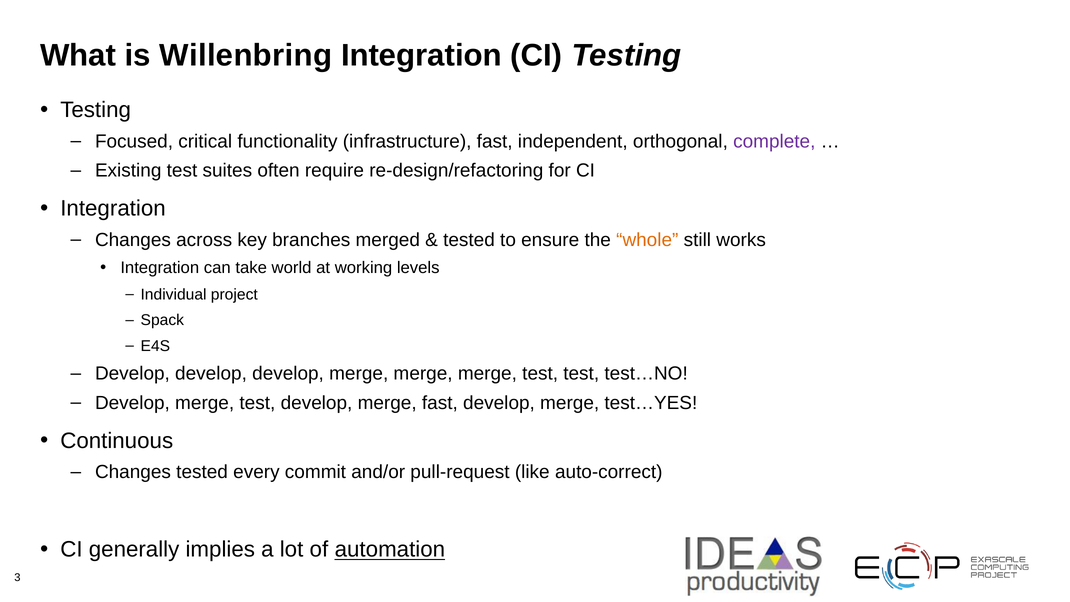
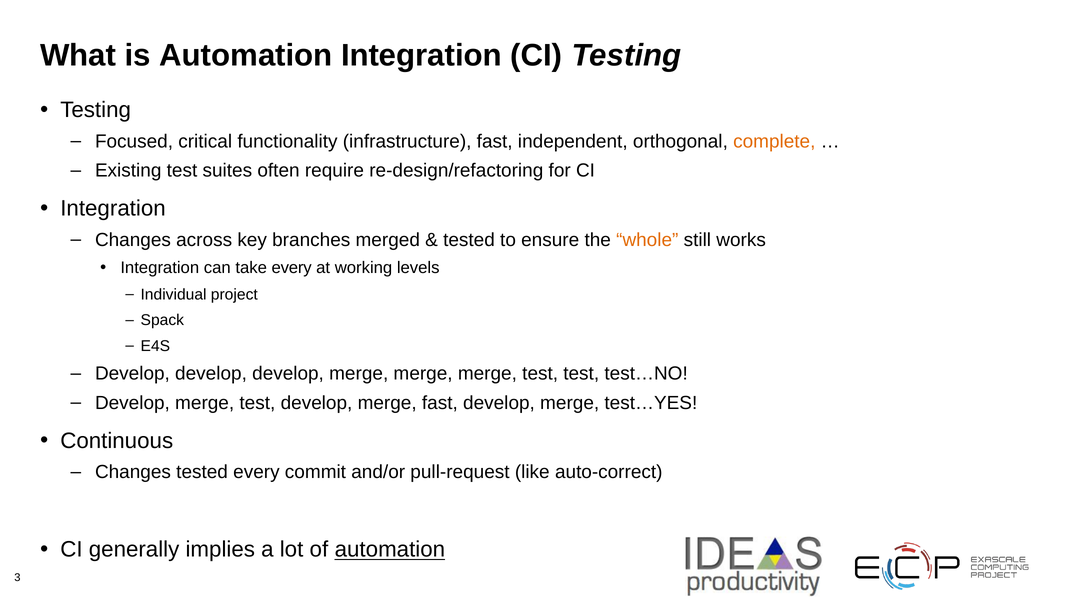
is Willenbring: Willenbring -> Automation
complete colour: purple -> orange
take world: world -> every
